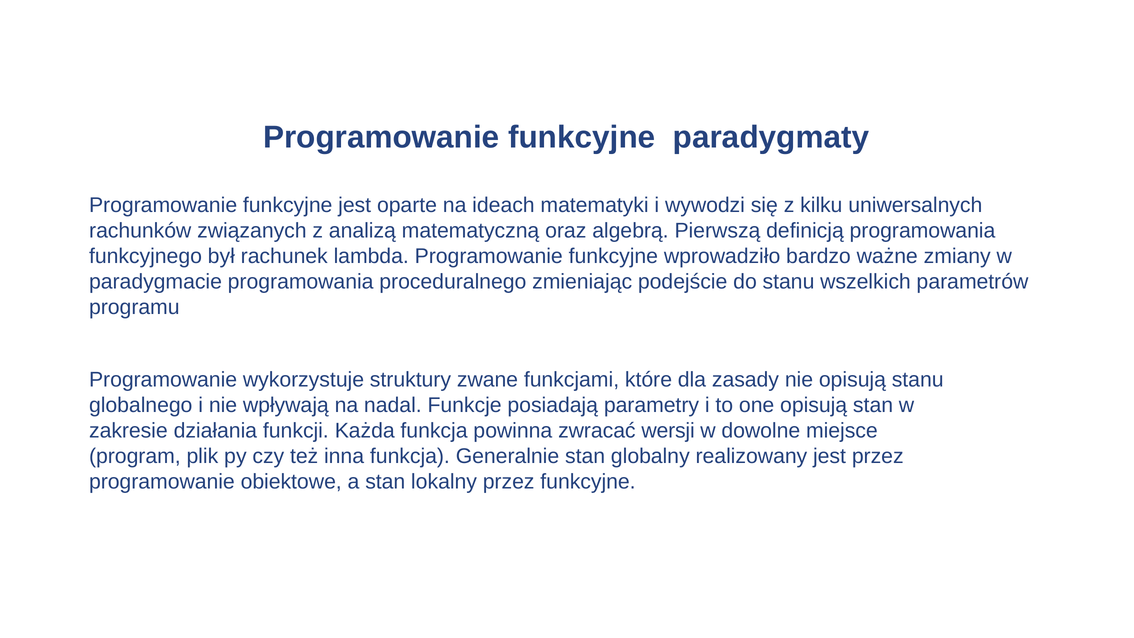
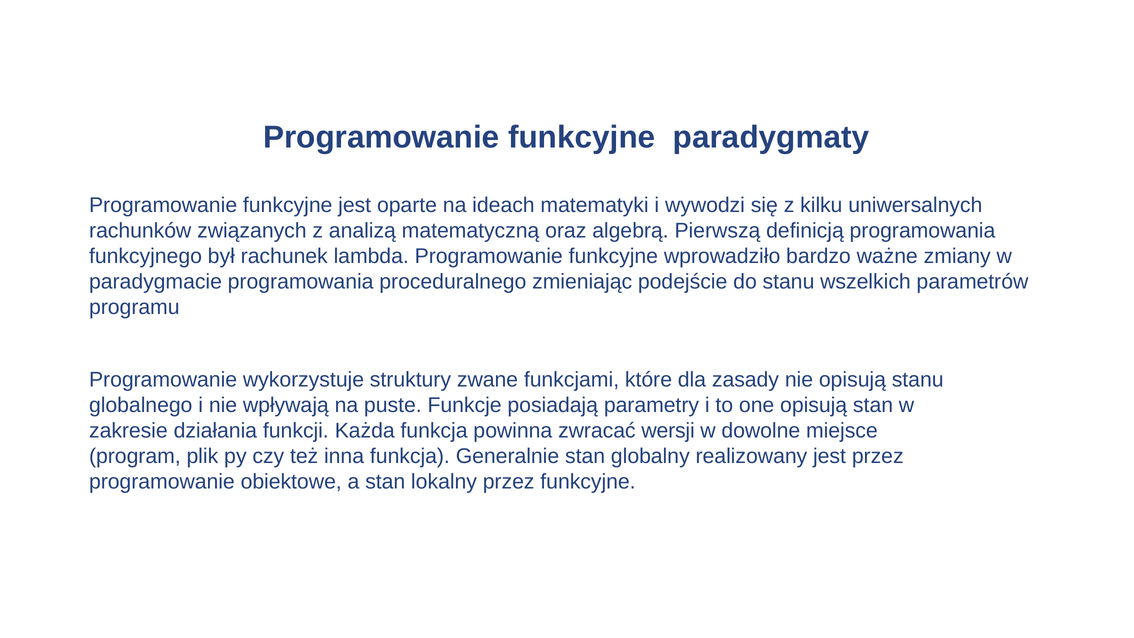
nadal: nadal -> puste
